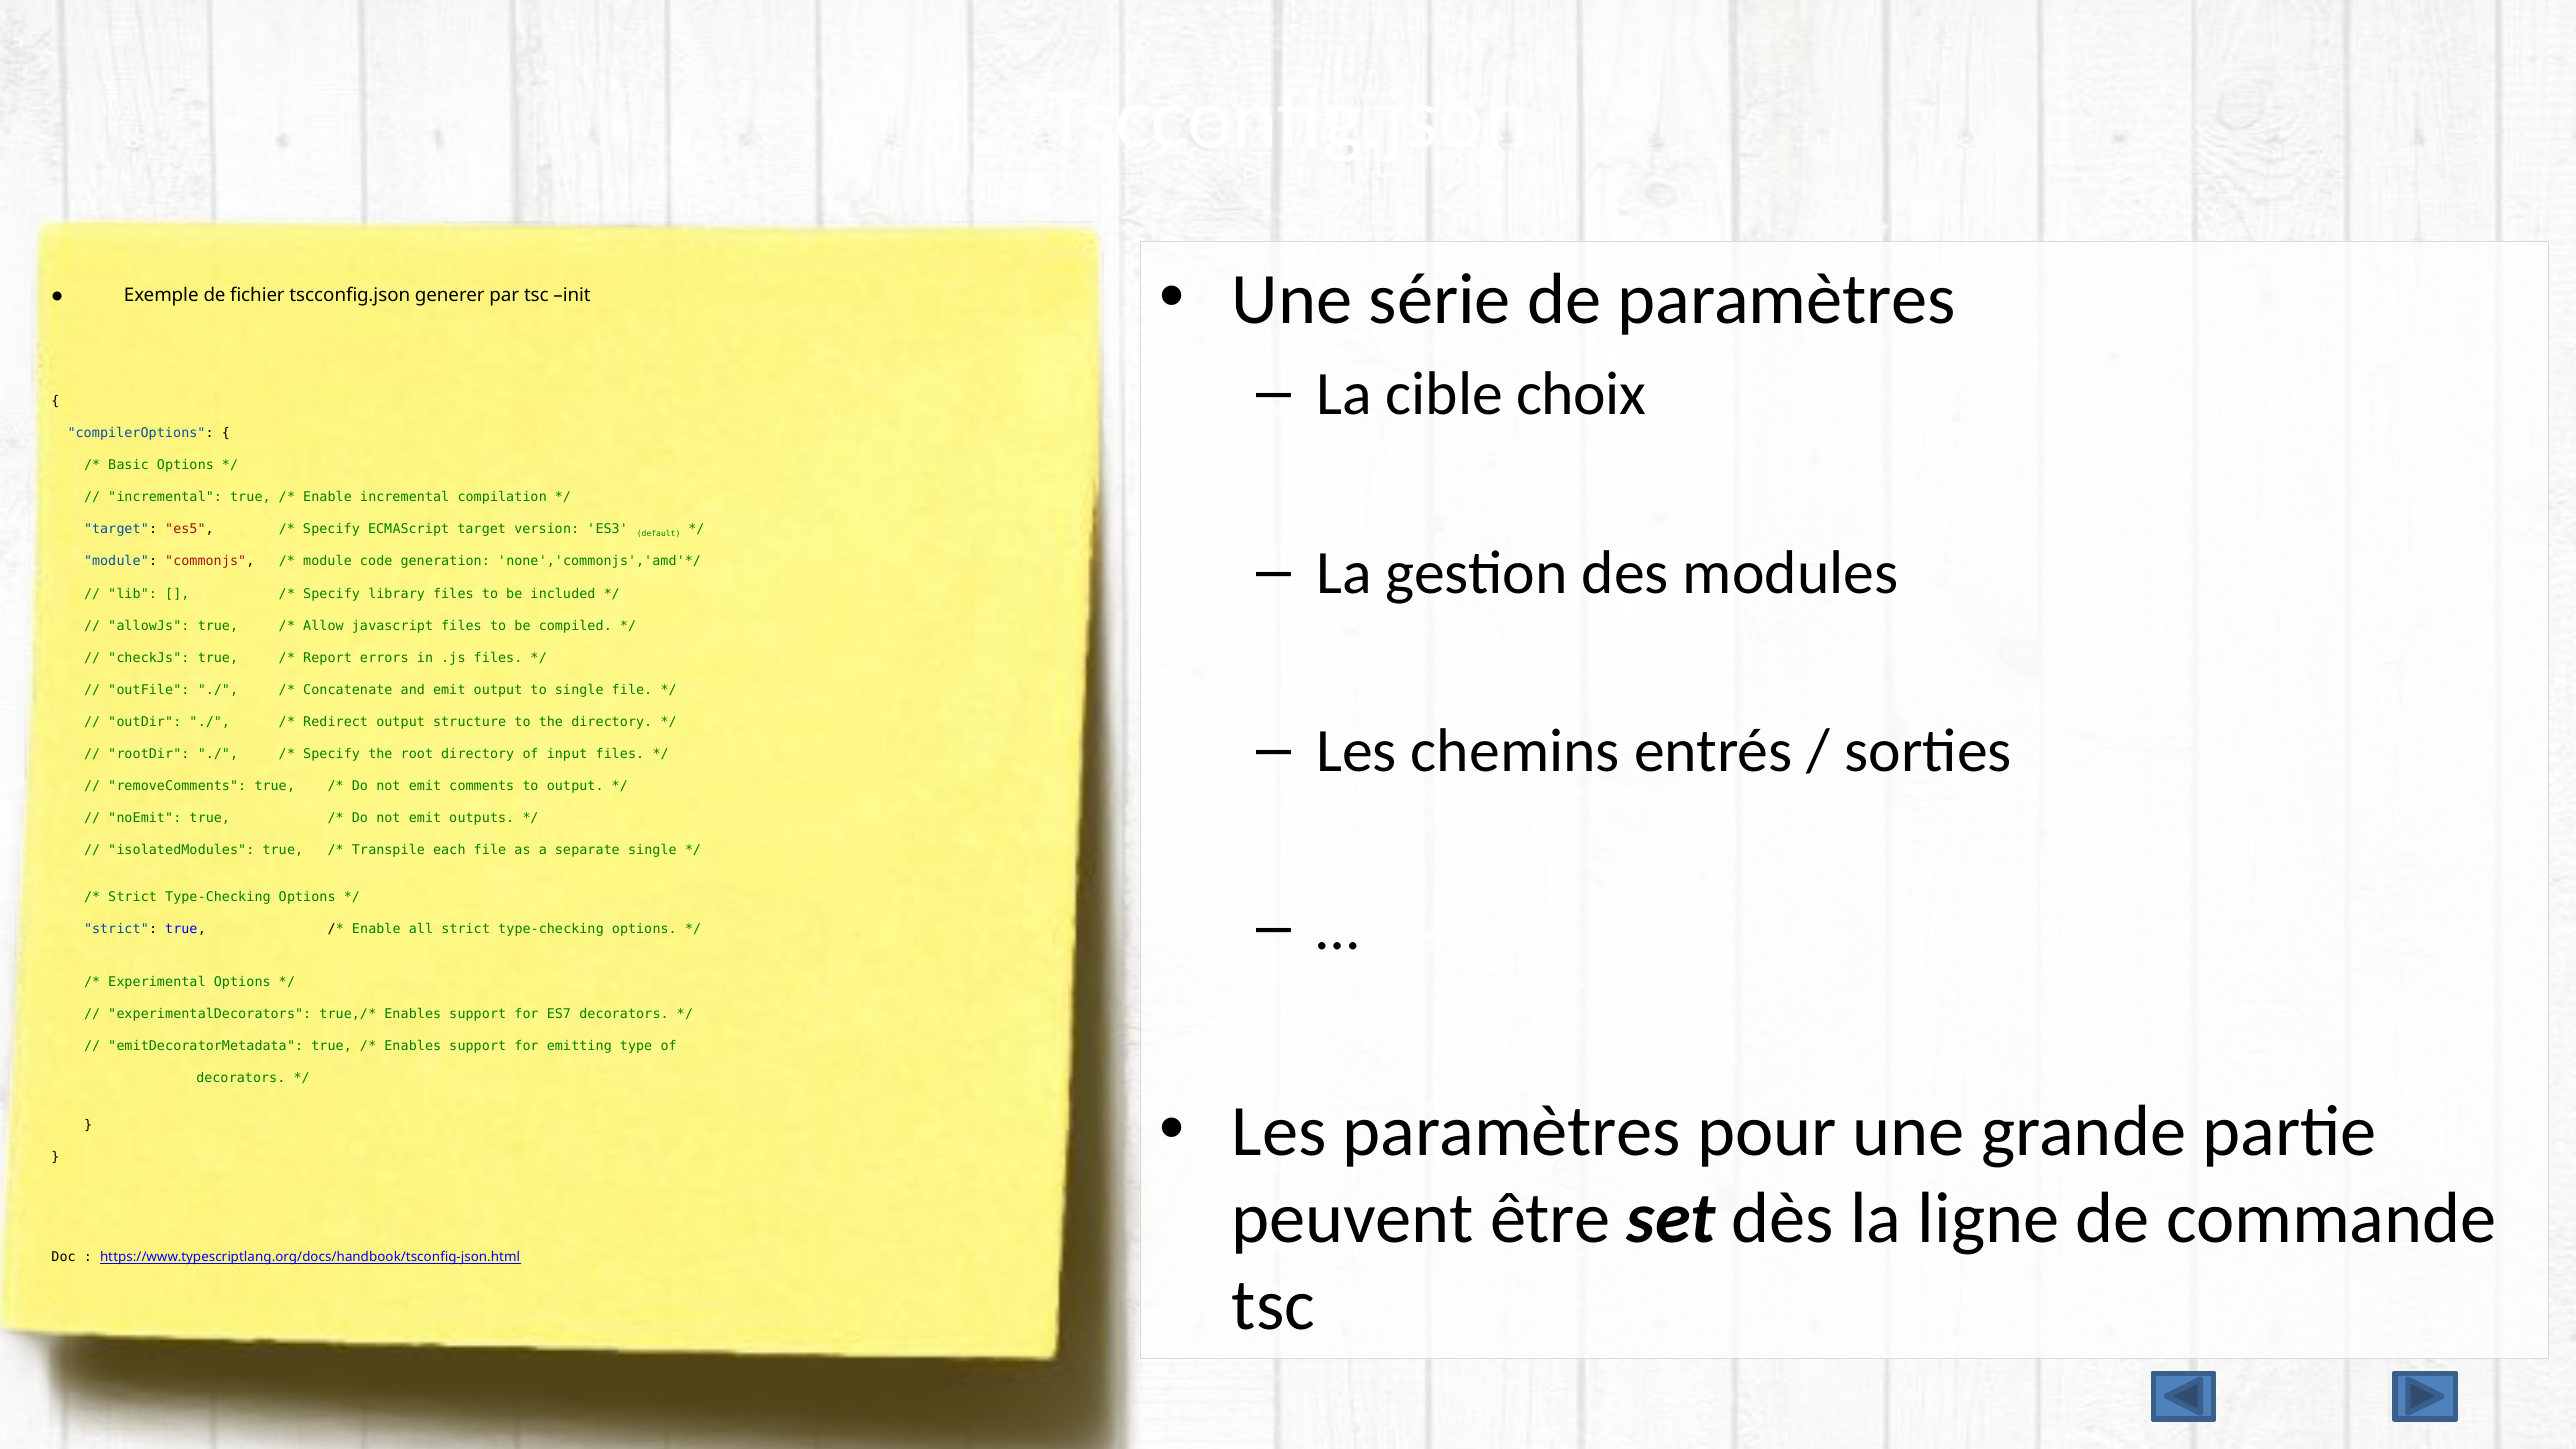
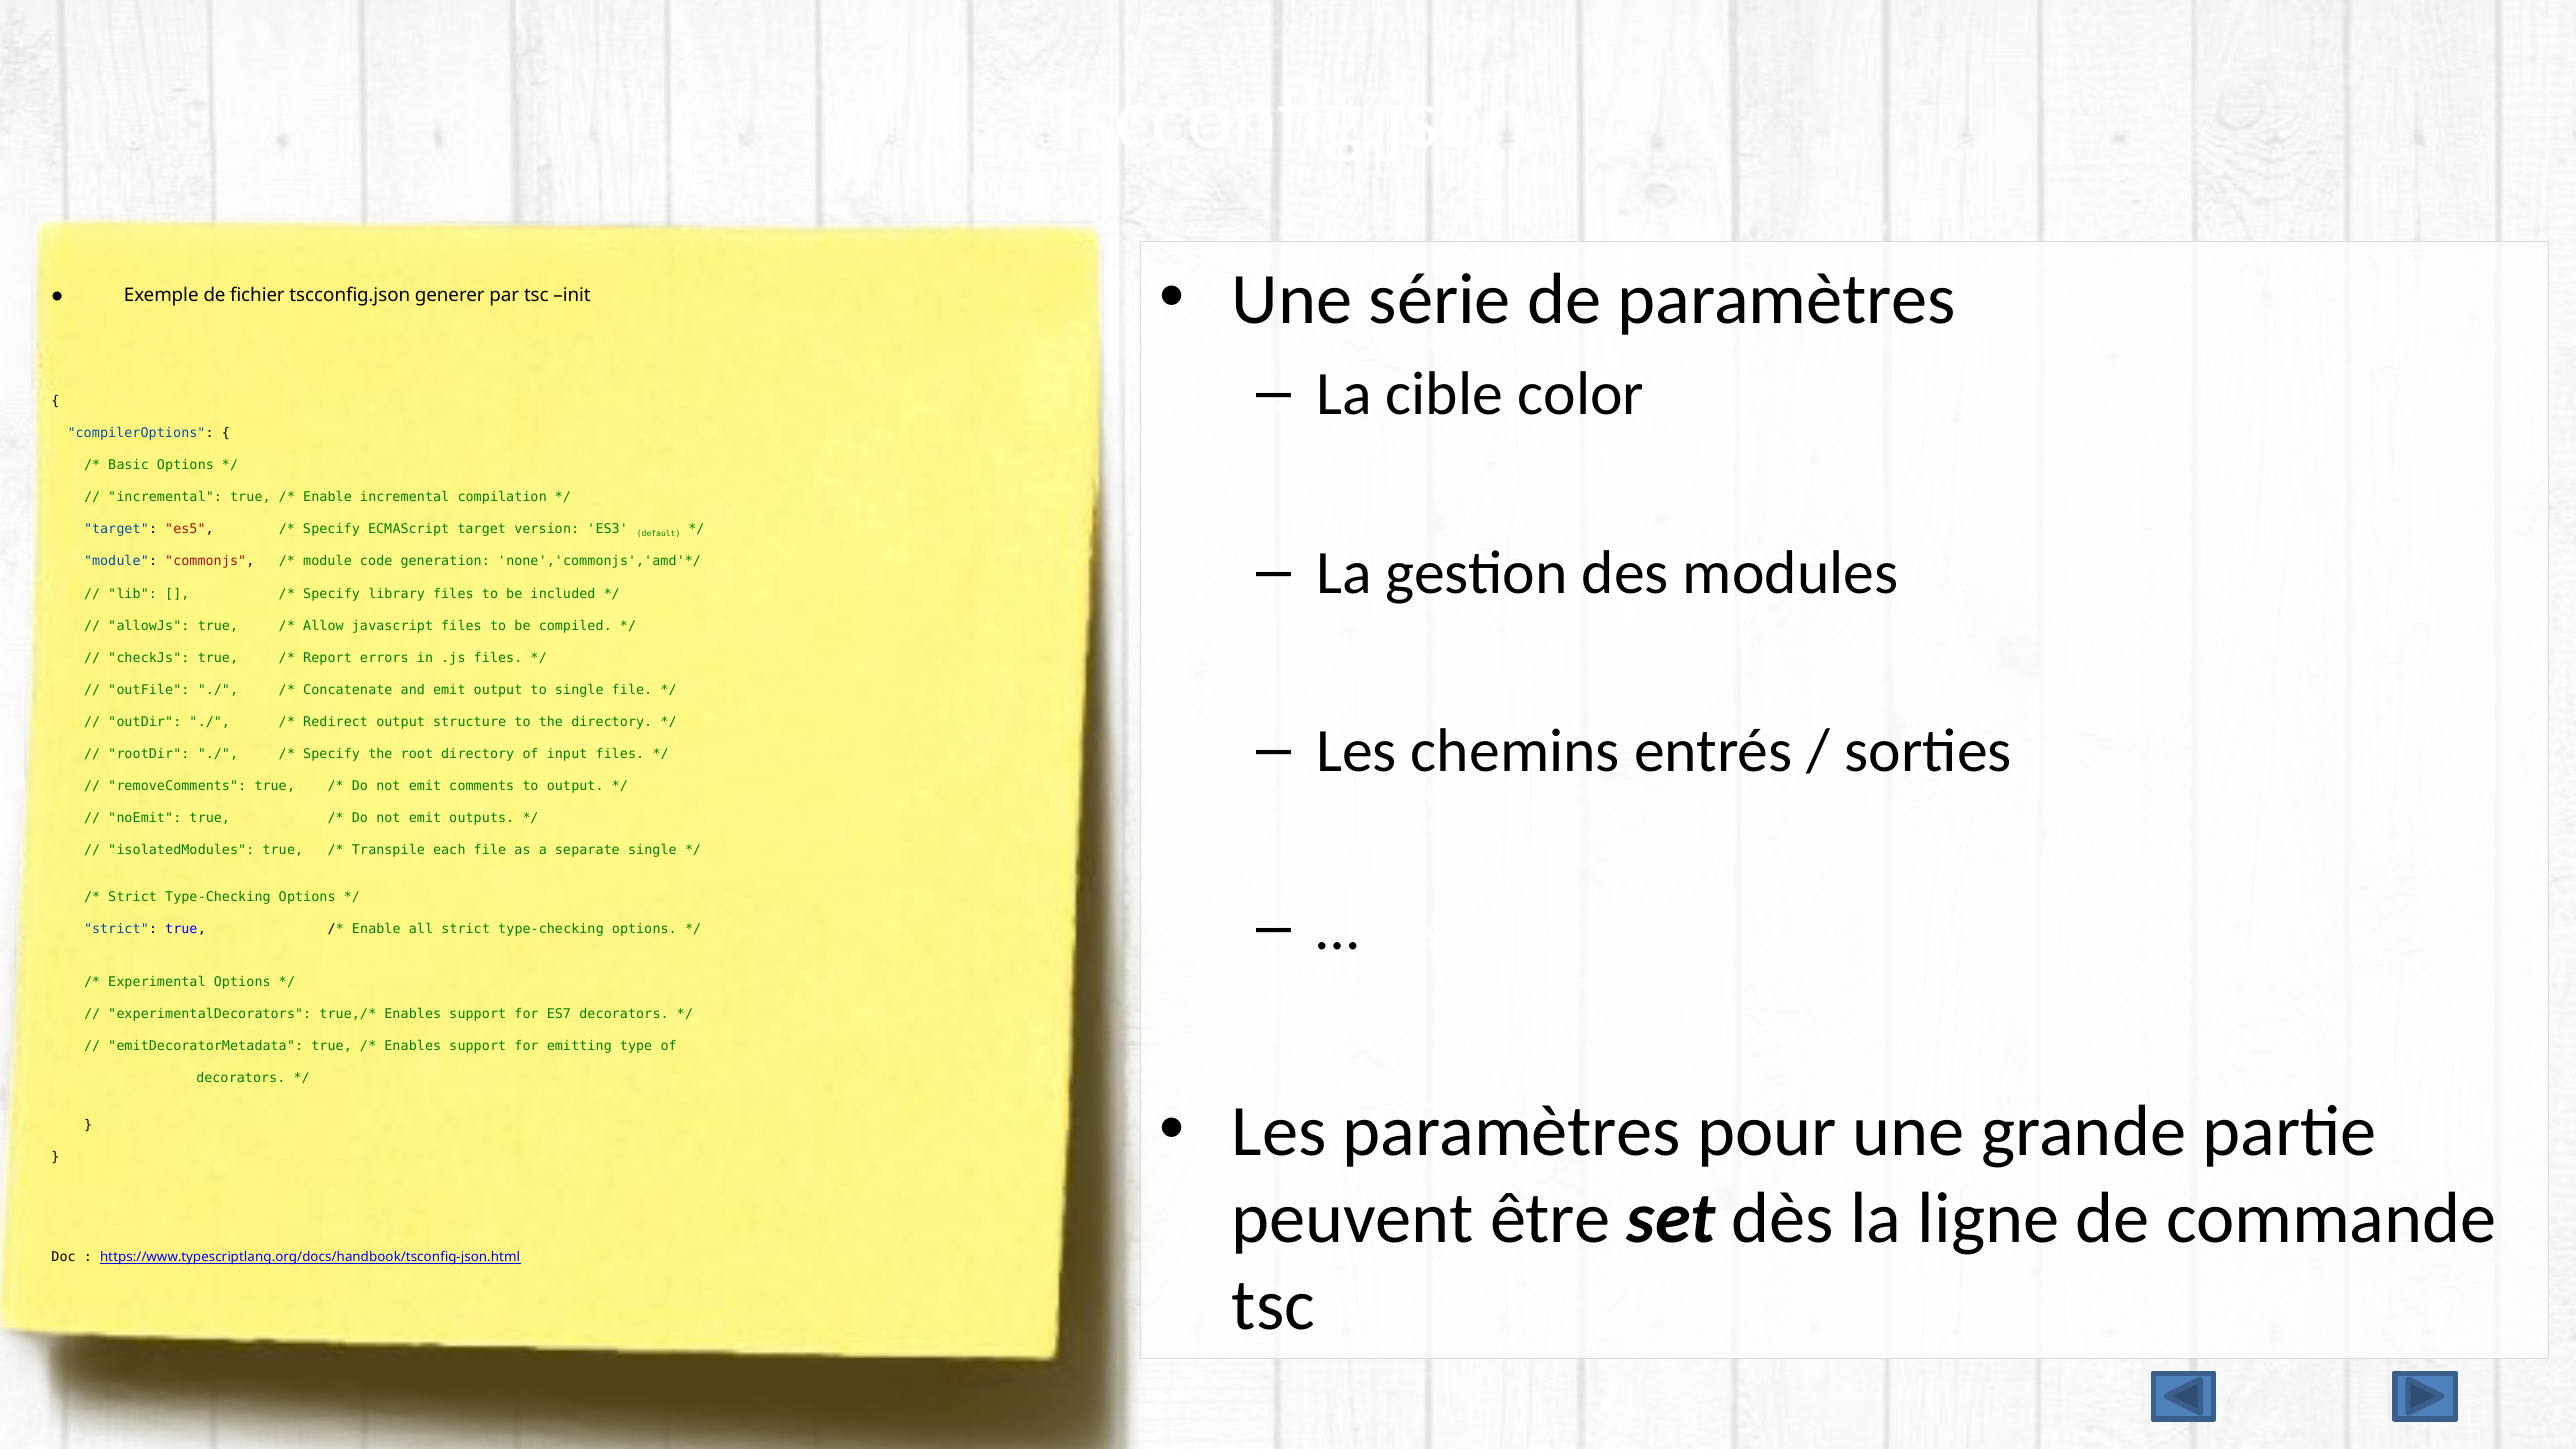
choix: choix -> color
